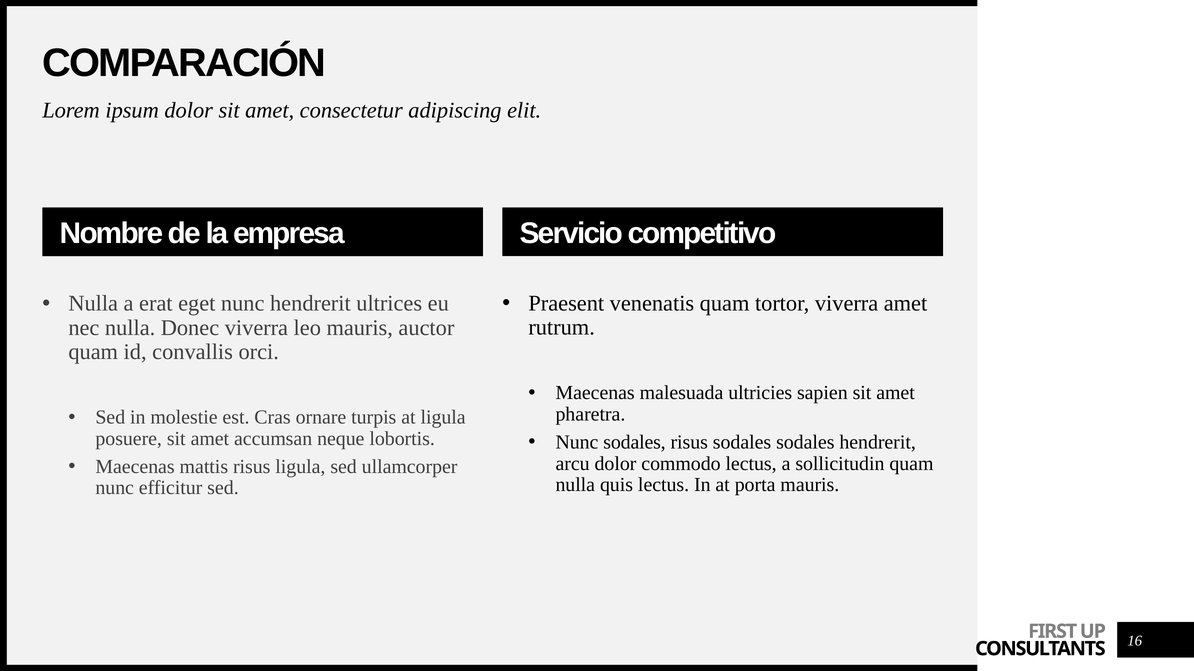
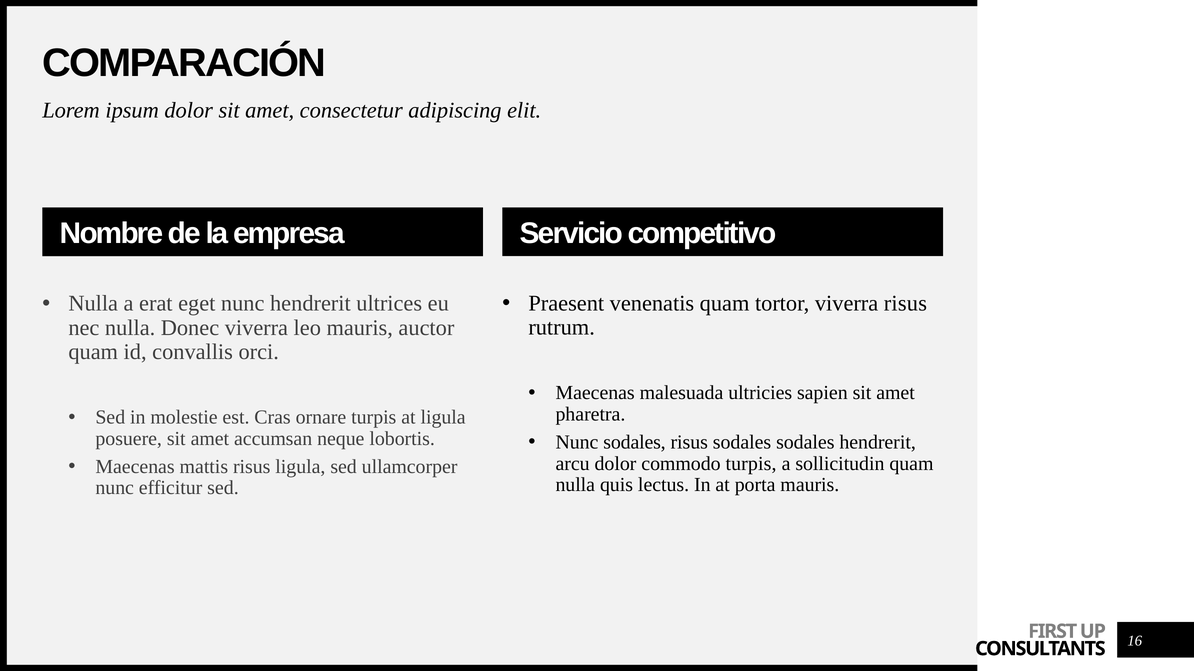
viverra amet: amet -> risus
commodo lectus: lectus -> turpis
